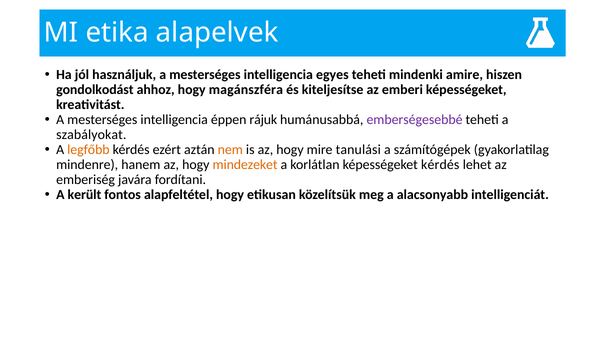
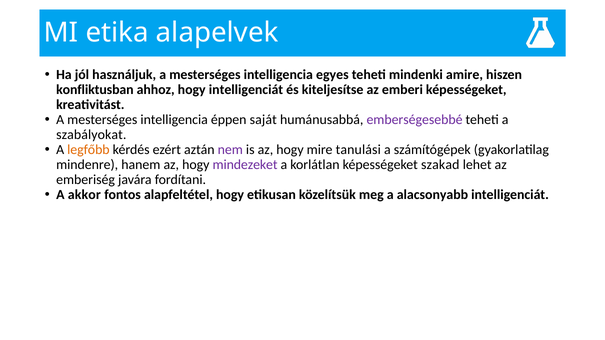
gondolkodást: gondolkodást -> konfliktusban
hogy magánszféra: magánszféra -> intelligenciát
rájuk: rájuk -> saját
nem colour: orange -> purple
mindezeket colour: orange -> purple
képességeket kérdés: kérdés -> szakad
került: került -> akkor
